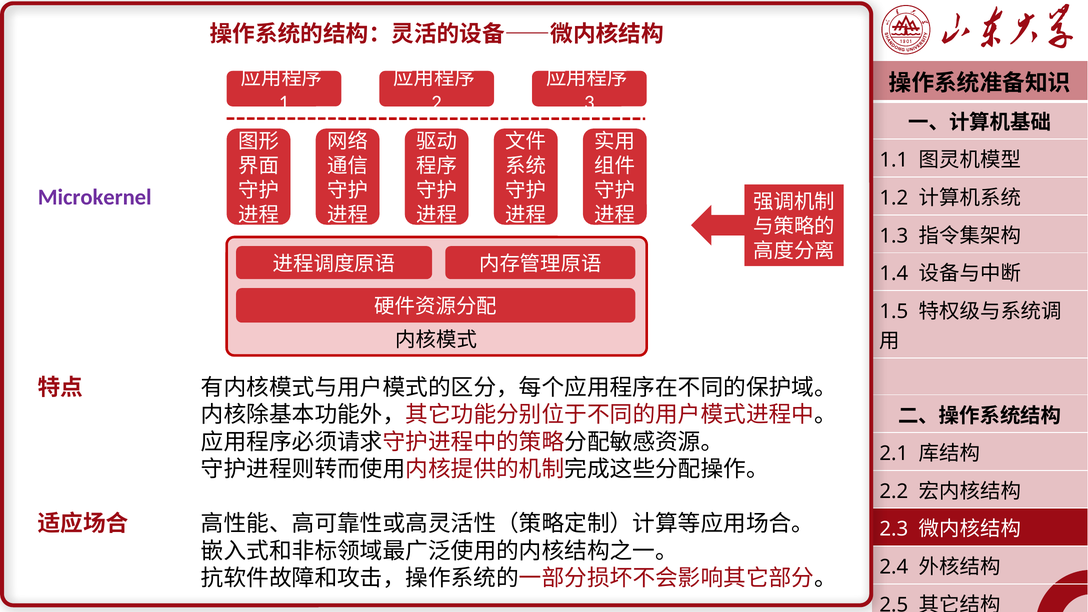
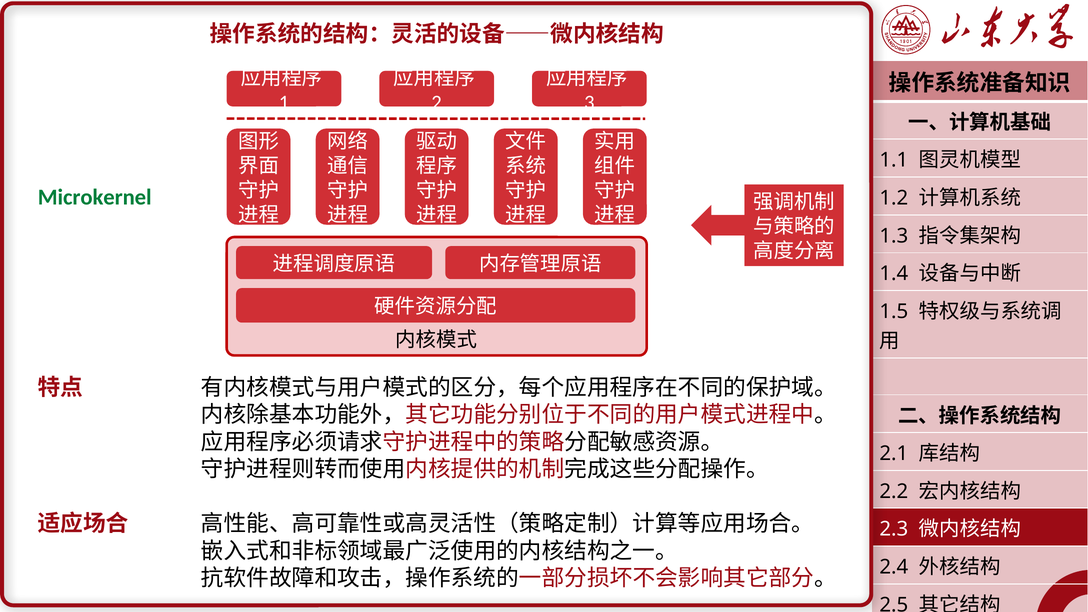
Microkernel colour: purple -> green
